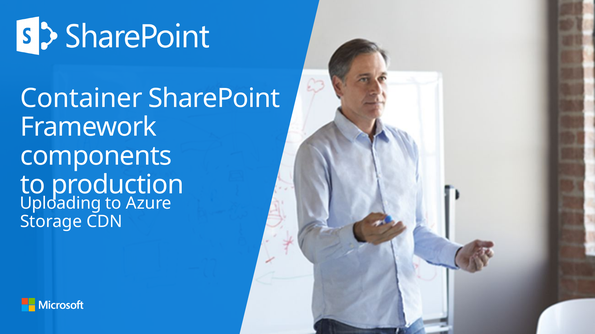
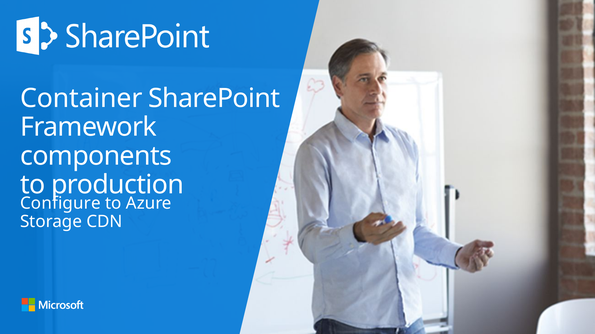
Uploading: Uploading -> Configure
